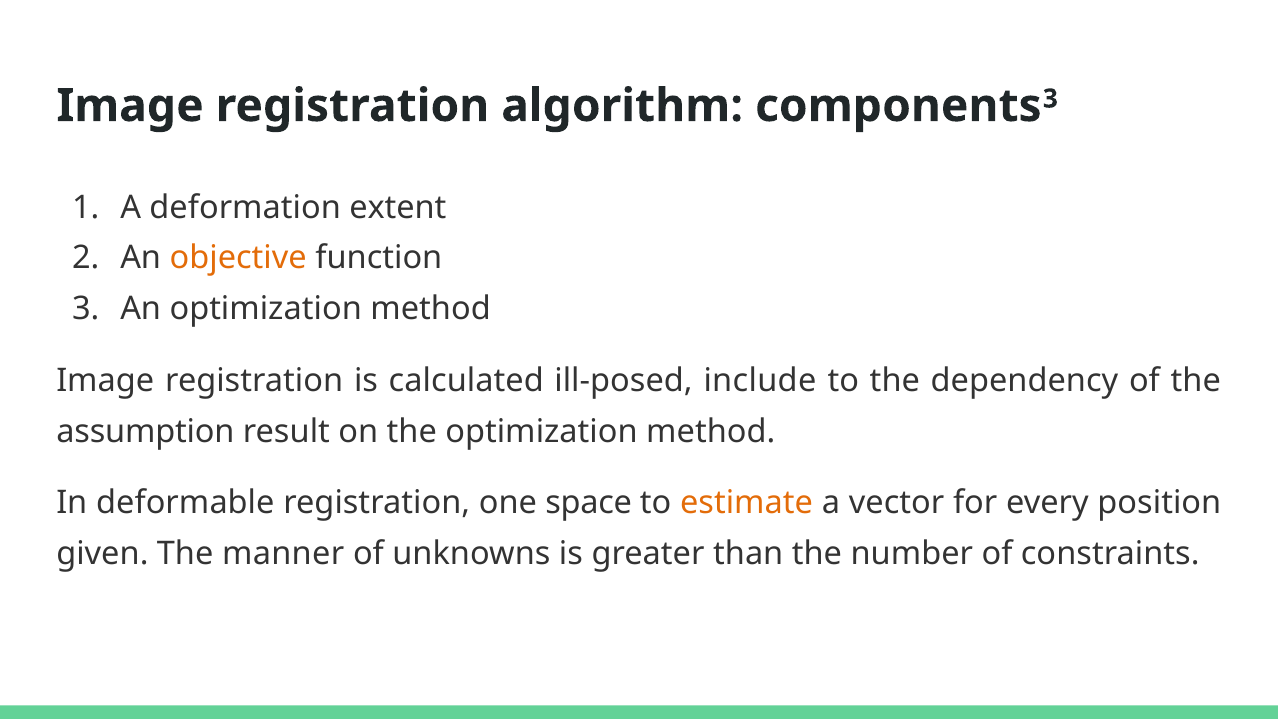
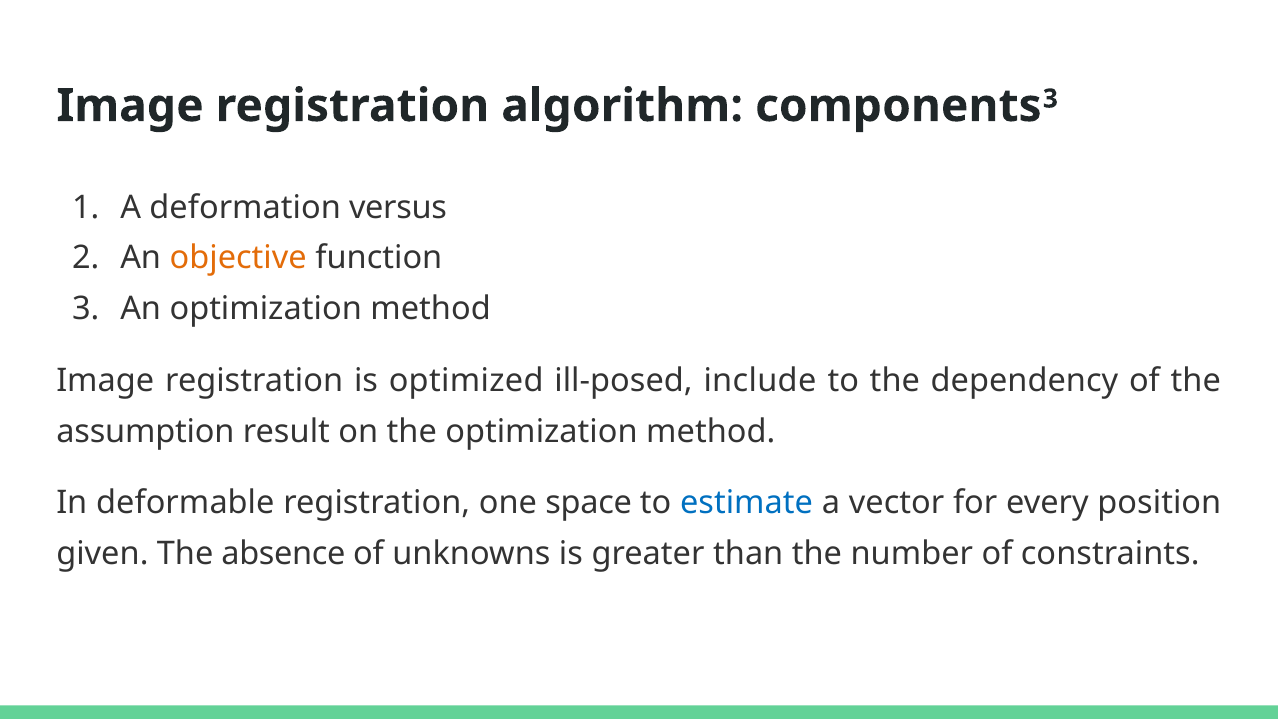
extent: extent -> versus
calculated: calculated -> optimized
estimate colour: orange -> blue
manner: manner -> absence
